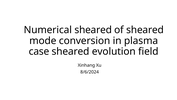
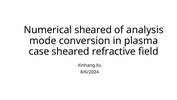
of sheared: sheared -> analysis
evolution: evolution -> refractive
